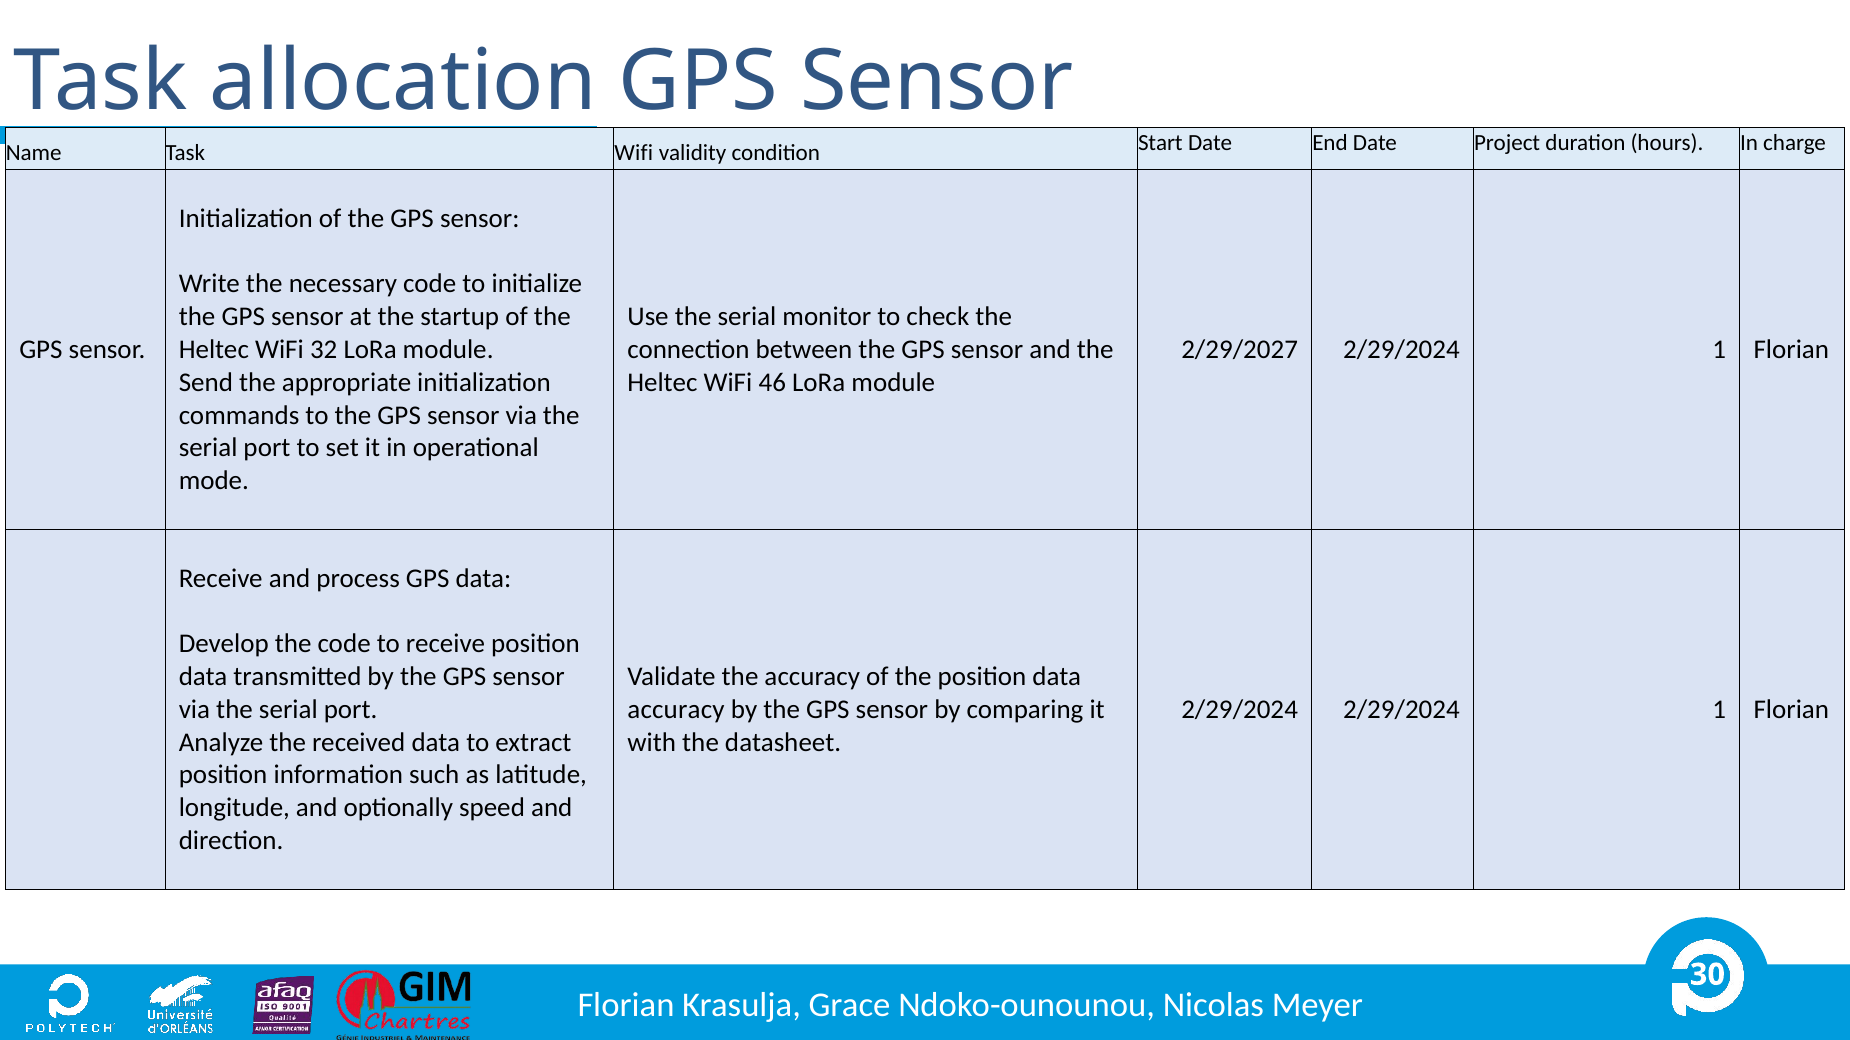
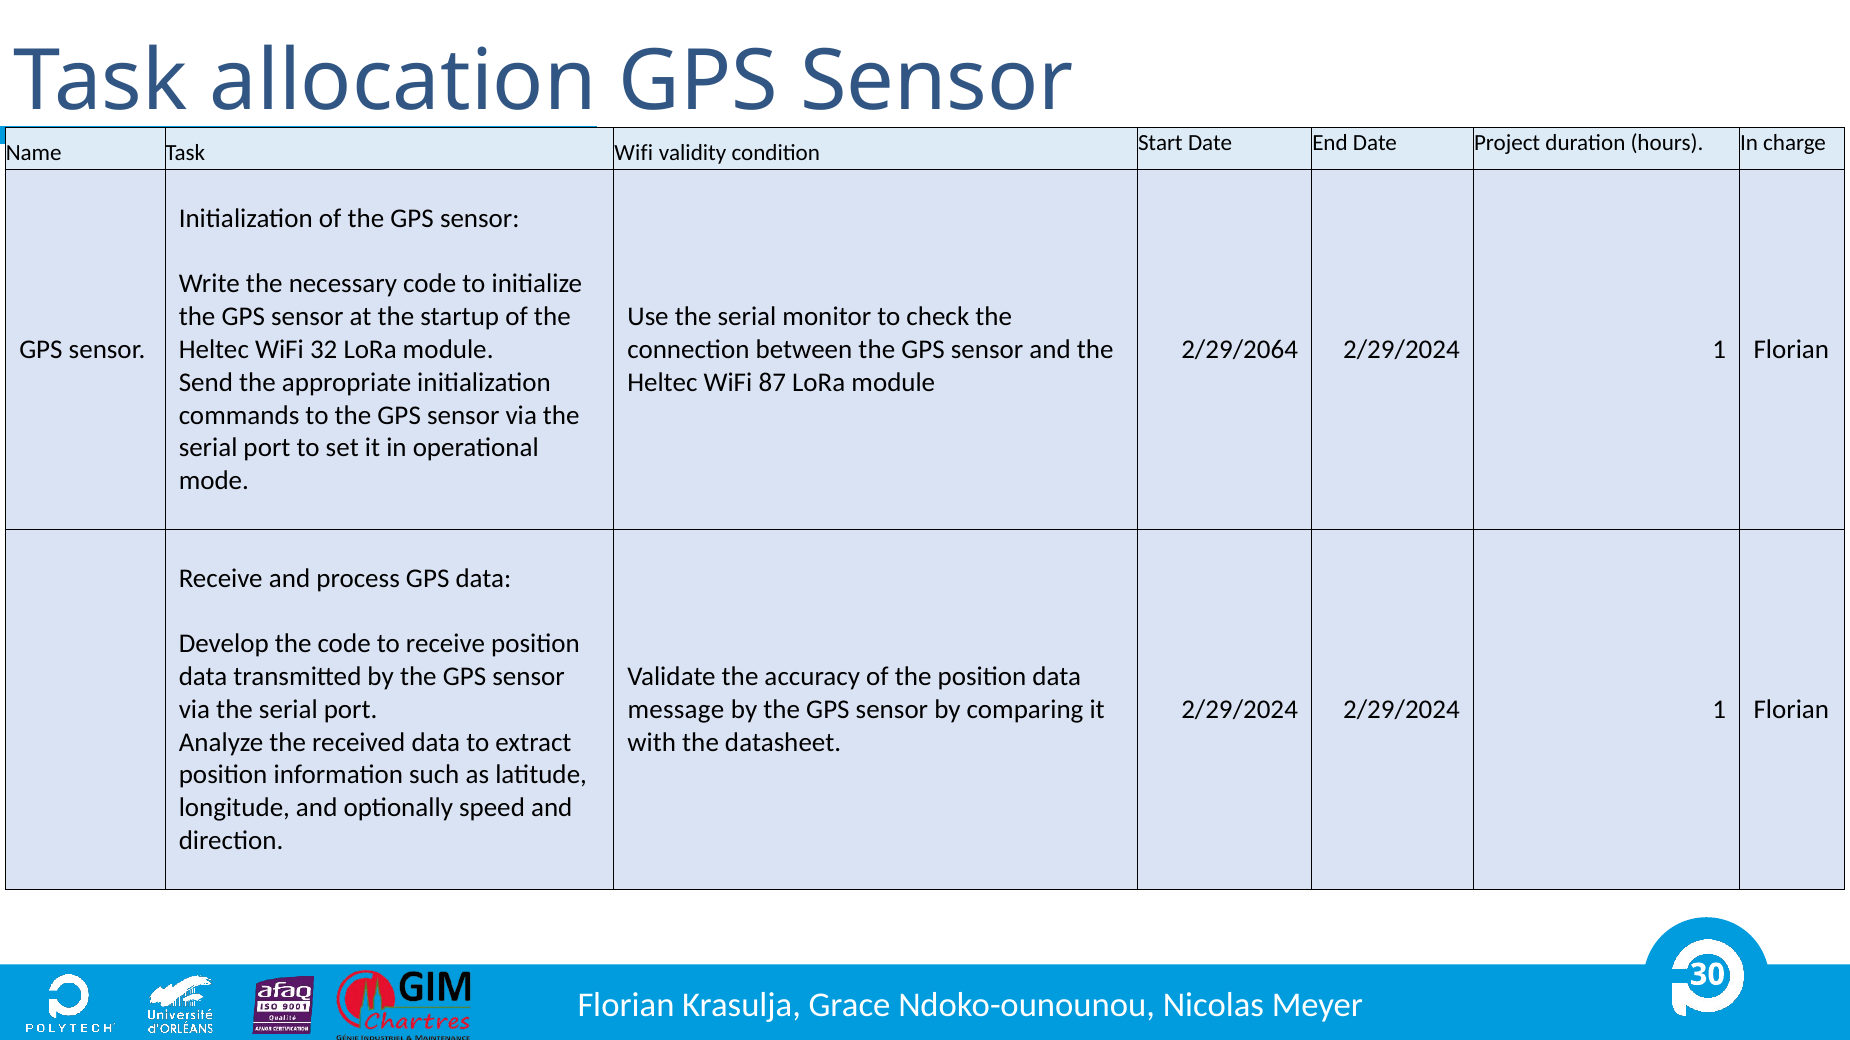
2/29/2027: 2/29/2027 -> 2/29/2064
46: 46 -> 87
accuracy at (676, 710): accuracy -> message
